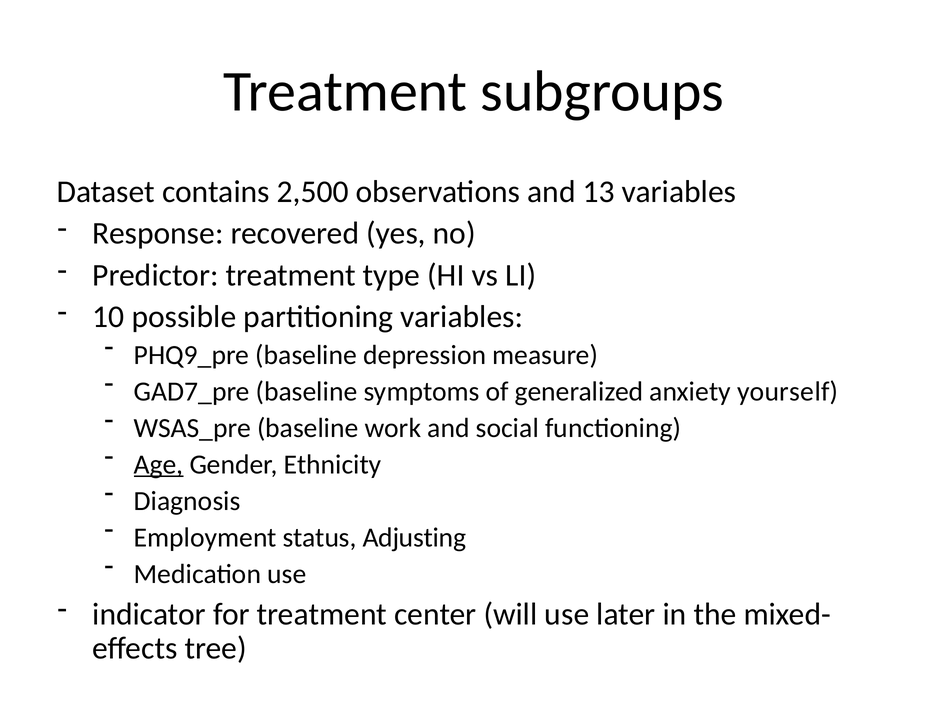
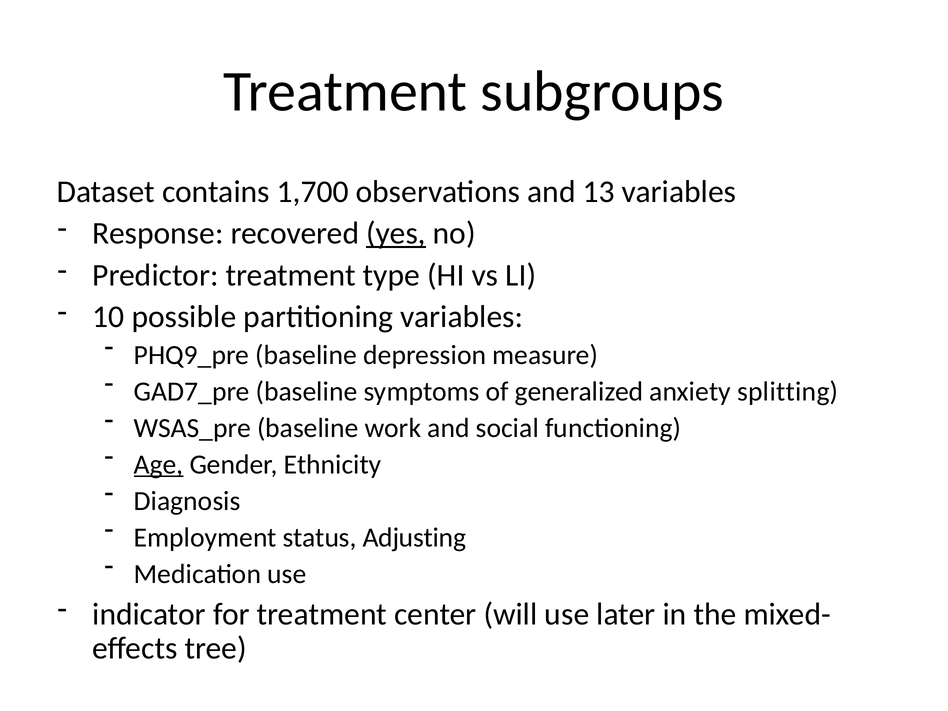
2,500: 2,500 -> 1,700
yes underline: none -> present
yourself: yourself -> splitting
